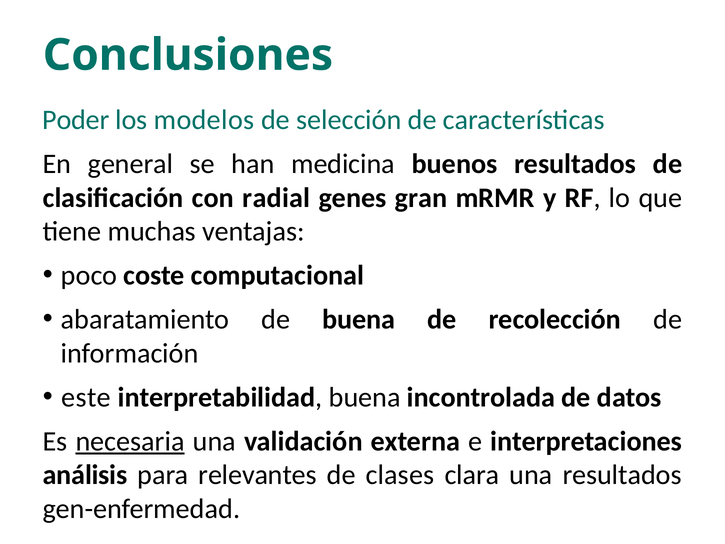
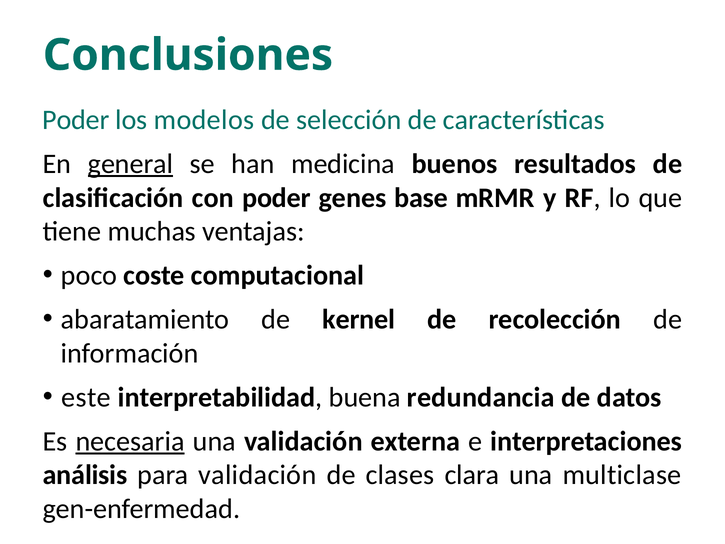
general underline: none -> present
con radial: radial -> poder
gran: gran -> base
de buena: buena -> kernel
incontrolada: incontrolada -> redundancia
para relevantes: relevantes -> validación
una resultados: resultados -> multiclase
